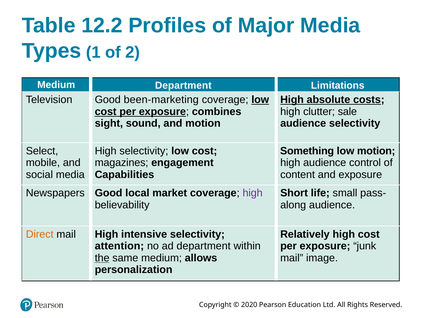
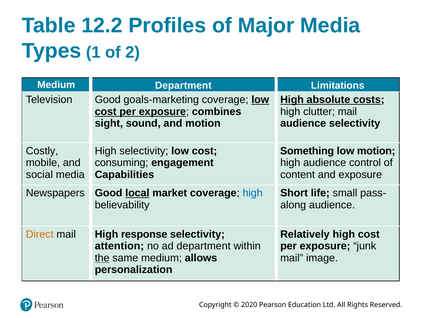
been-marketing: been-marketing -> goals-marketing
clutter sale: sale -> mail
Select: Select -> Costly
magazines: magazines -> consuming
local underline: none -> present
high at (253, 193) colour: purple -> blue
intensive: intensive -> response
